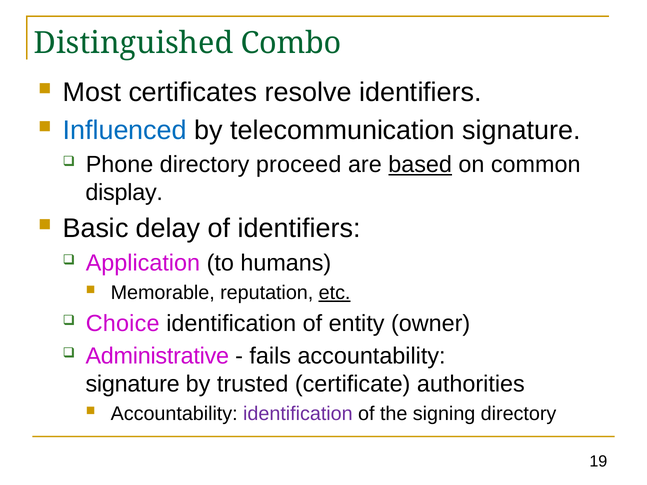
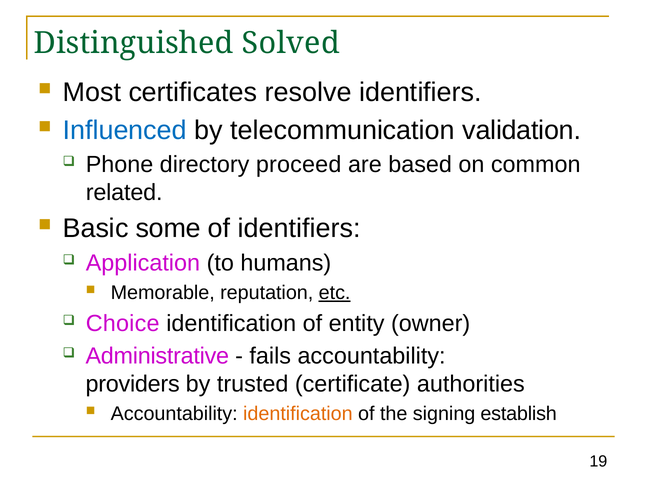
Combo: Combo -> Solved
telecommunication signature: signature -> validation
based underline: present -> none
display: display -> related
delay: delay -> some
signature at (133, 384): signature -> providers
identification at (298, 414) colour: purple -> orange
signing directory: directory -> establish
